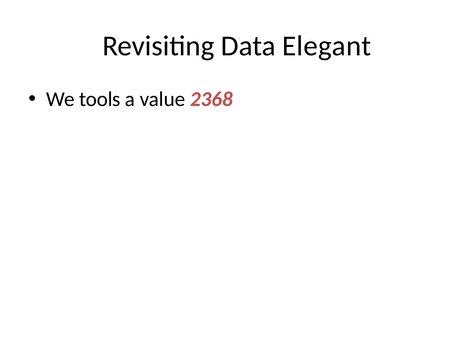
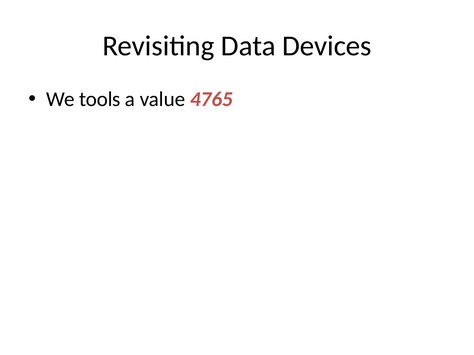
Elegant: Elegant -> Devices
2368: 2368 -> 4765
